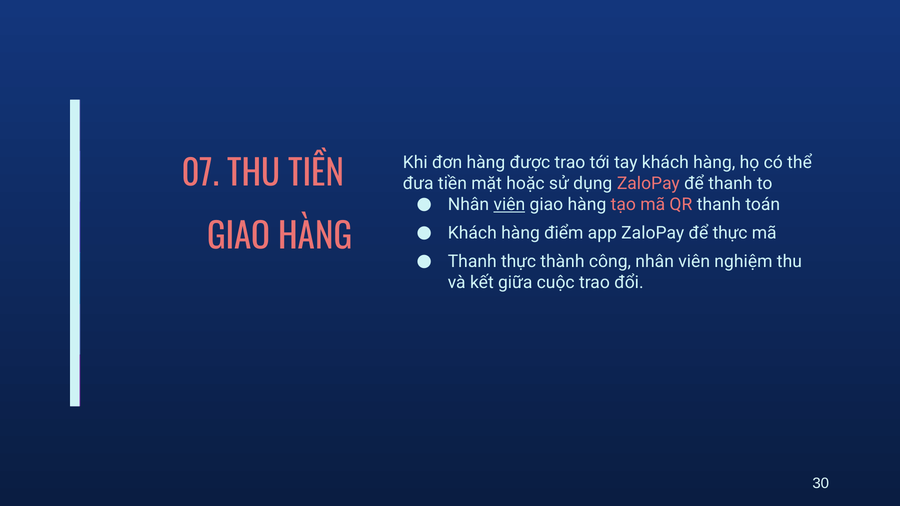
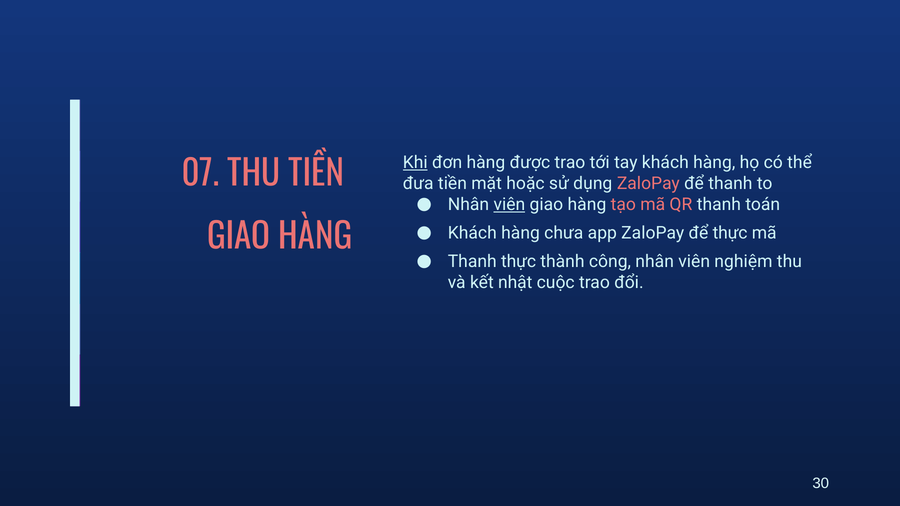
Khi underline: none -> present
điểm: điểm -> chưa
giữa: giữa -> nhật
